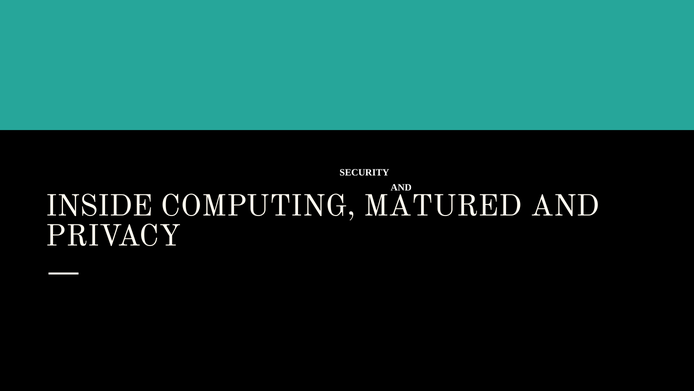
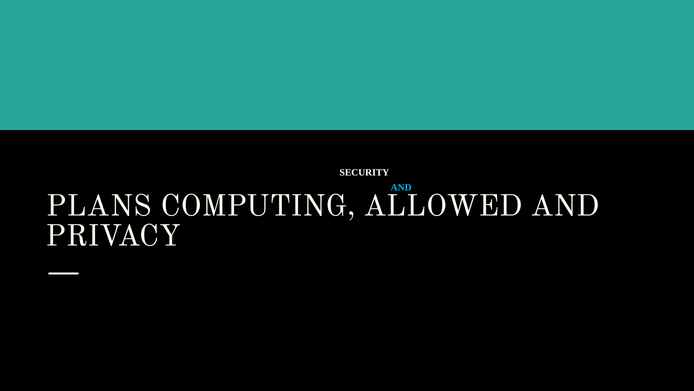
AND at (401, 187) colour: white -> light blue
INSIDE: INSIDE -> PLANS
MATURED: MATURED -> ALLOWED
